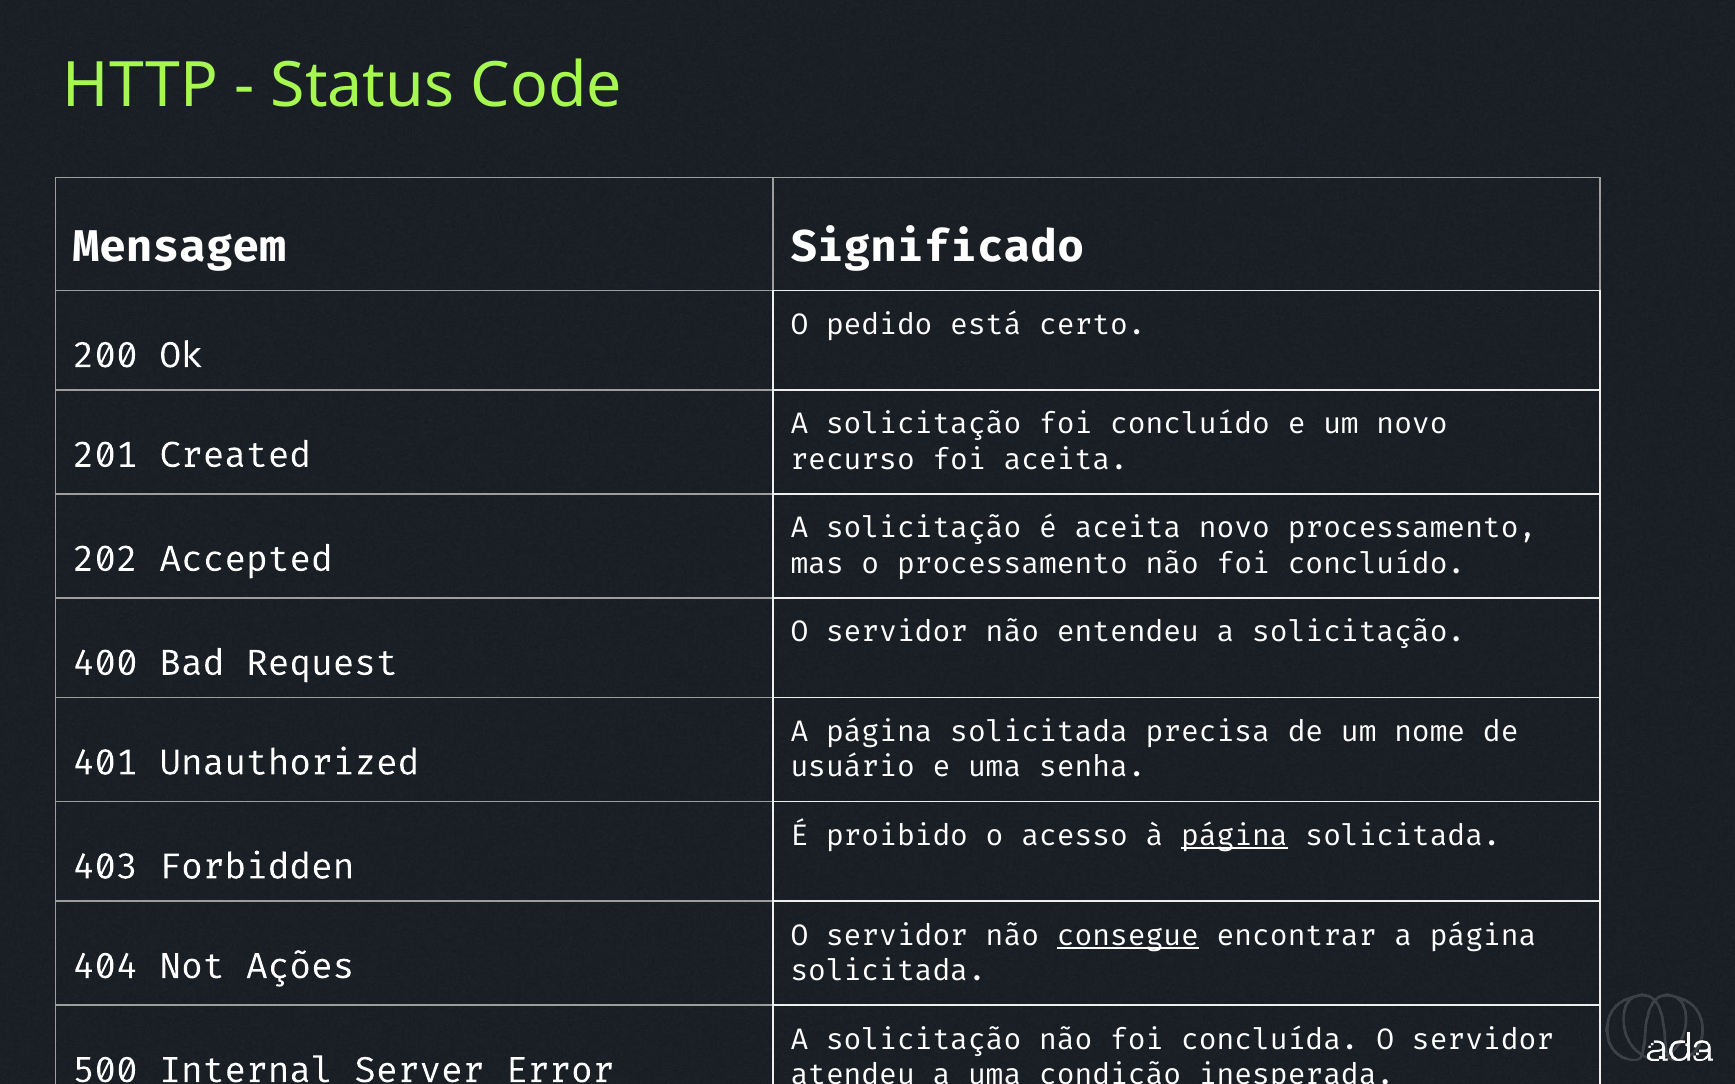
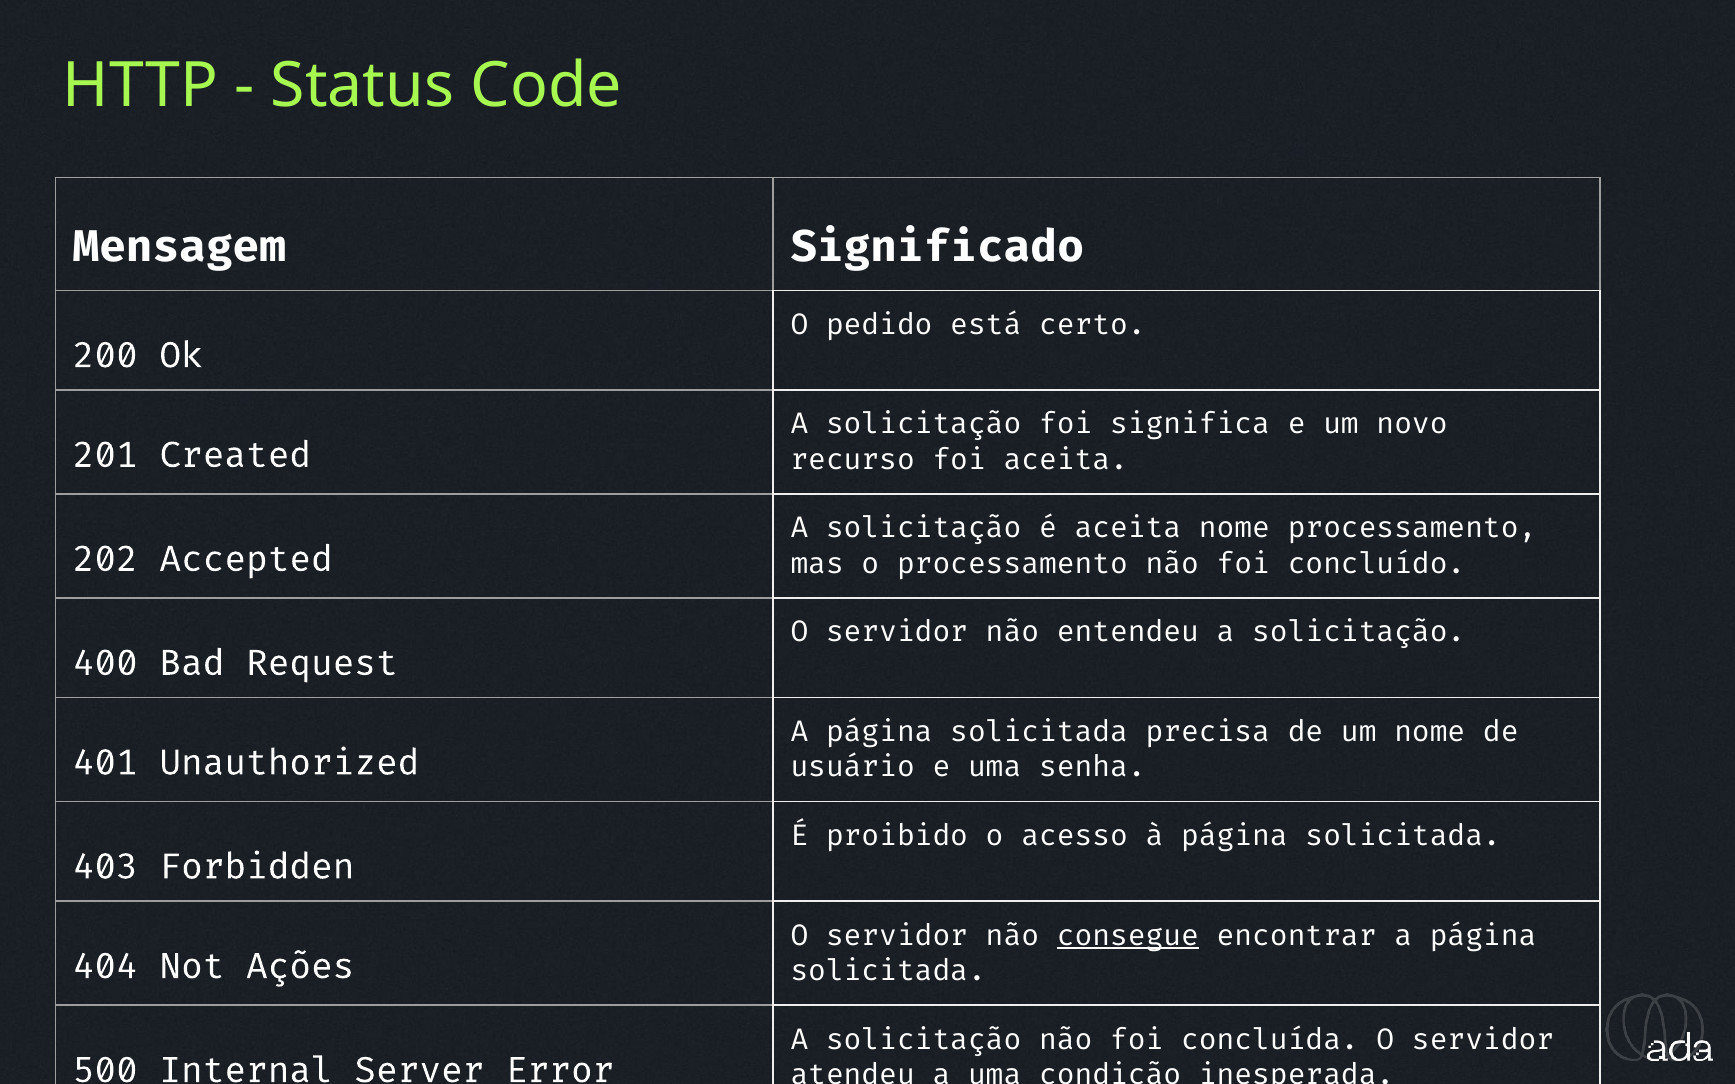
solicitação foi concluído: concluído -> significa
aceita novo: novo -> nome
página at (1234, 836) underline: present -> none
